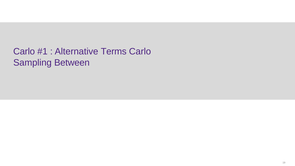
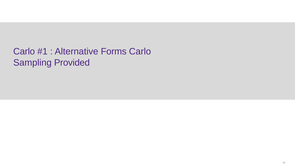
Terms: Terms -> Forms
Between: Between -> Provided
